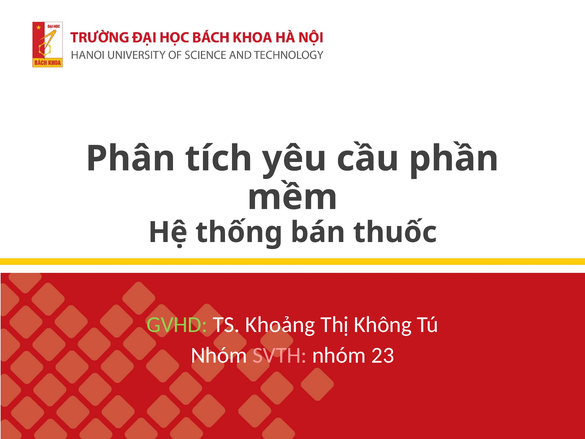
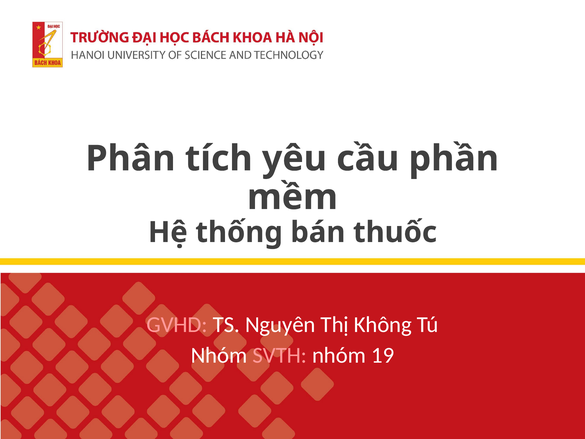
GVHD colour: light green -> pink
Khoảng: Khoảng -> Nguyên
23: 23 -> 19
